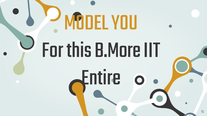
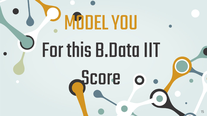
B.More: B.More -> B.Data
Entire: Entire -> Score
